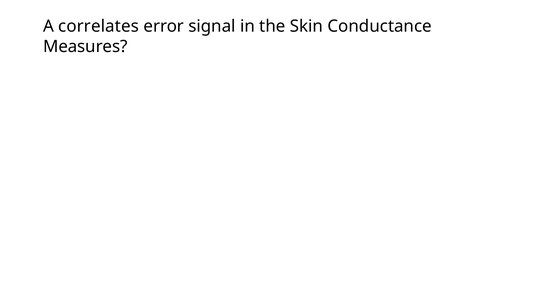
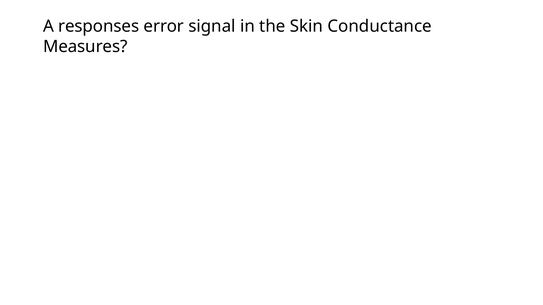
correlates: correlates -> responses
